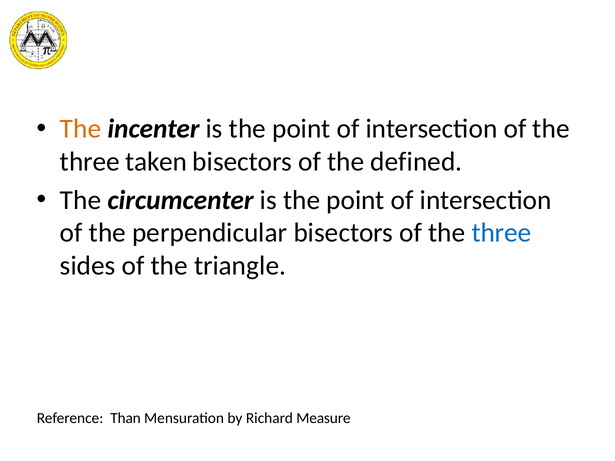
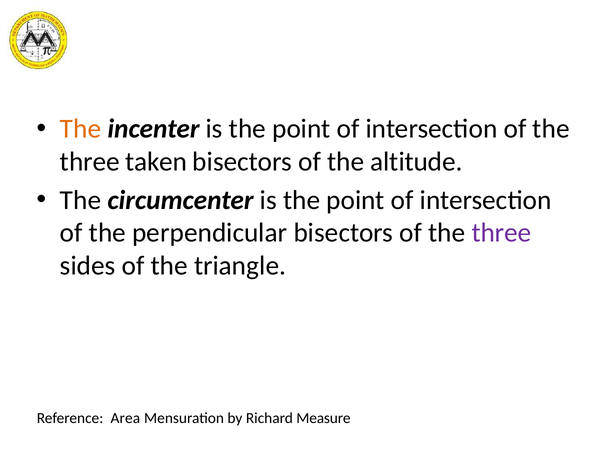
defined: defined -> altitude
three at (502, 233) colour: blue -> purple
Than: Than -> Area
